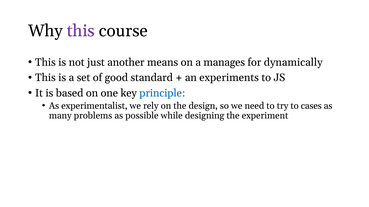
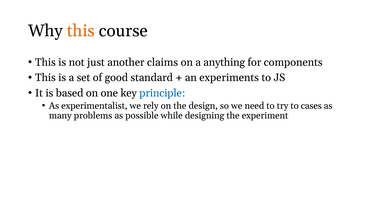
this at (81, 31) colour: purple -> orange
means: means -> claims
manages: manages -> anything
dynamically: dynamically -> components
